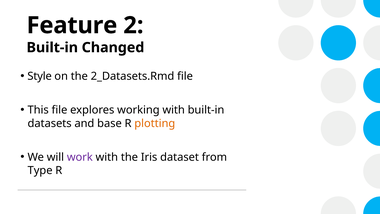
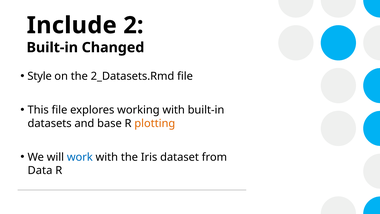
Feature: Feature -> Include
work colour: purple -> blue
Type: Type -> Data
